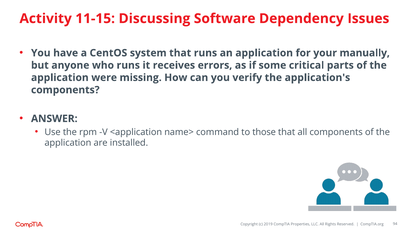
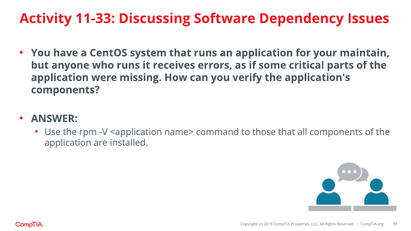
11-15: 11-15 -> 11-33
manually: manually -> maintain
